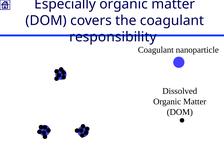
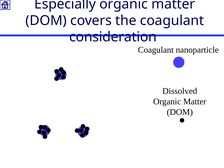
responsibility: responsibility -> consideration
